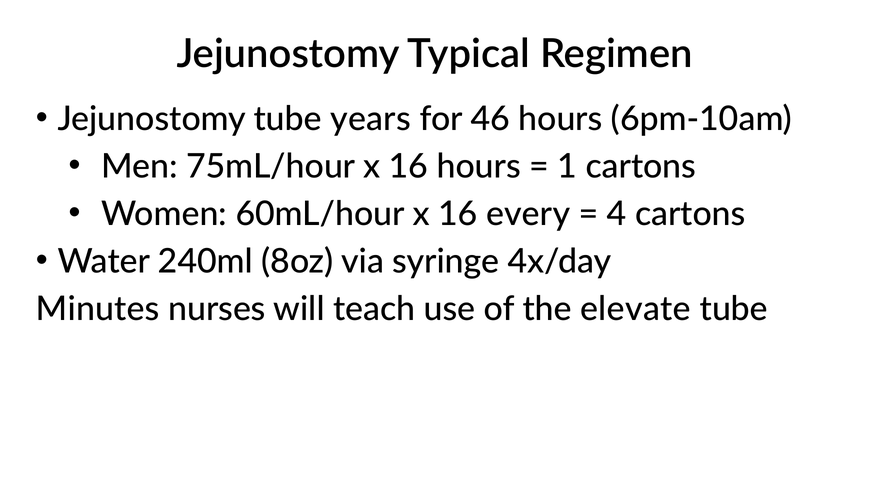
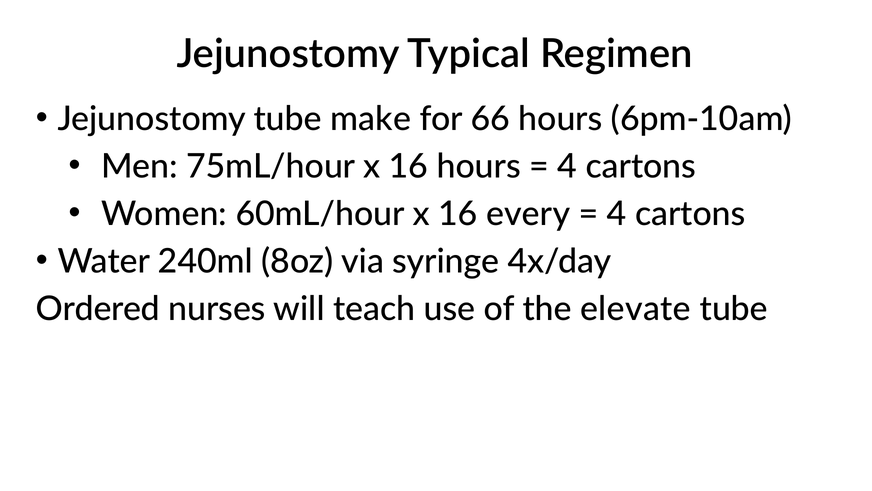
years: years -> make
46: 46 -> 66
1 at (567, 166): 1 -> 4
Minutes: Minutes -> Ordered
